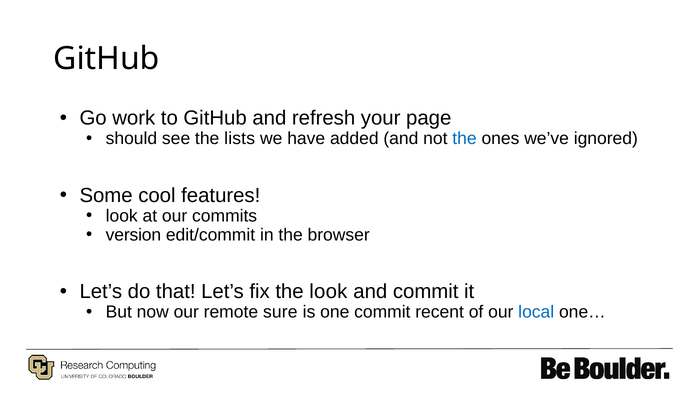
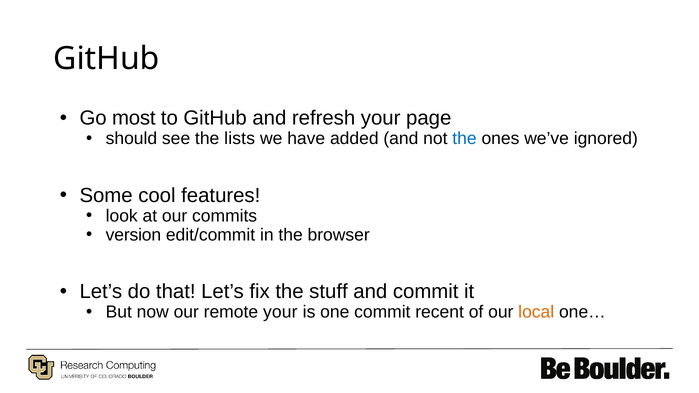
work: work -> most
the look: look -> stuff
remote sure: sure -> your
local colour: blue -> orange
